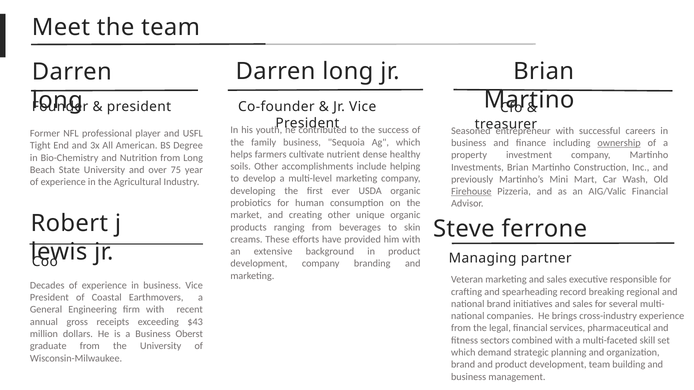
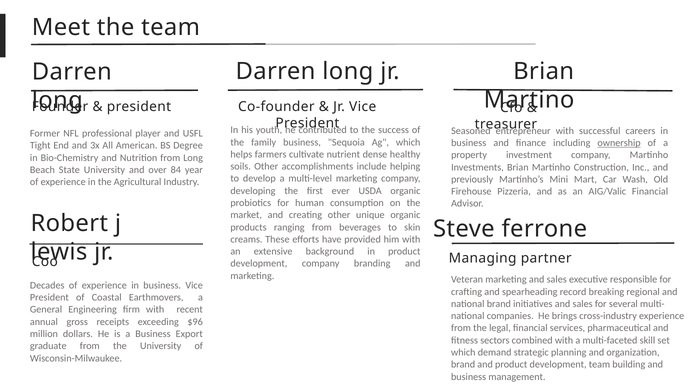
75: 75 -> 84
Firehouse underline: present -> none
$43: $43 -> $96
Oberst: Oberst -> Export
